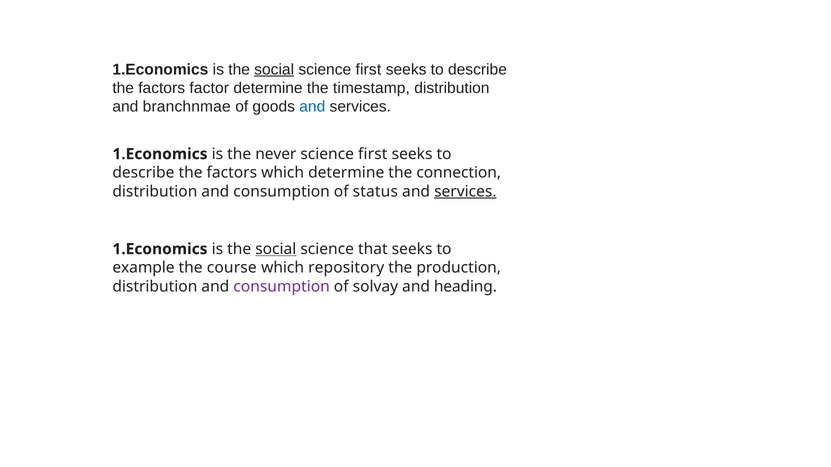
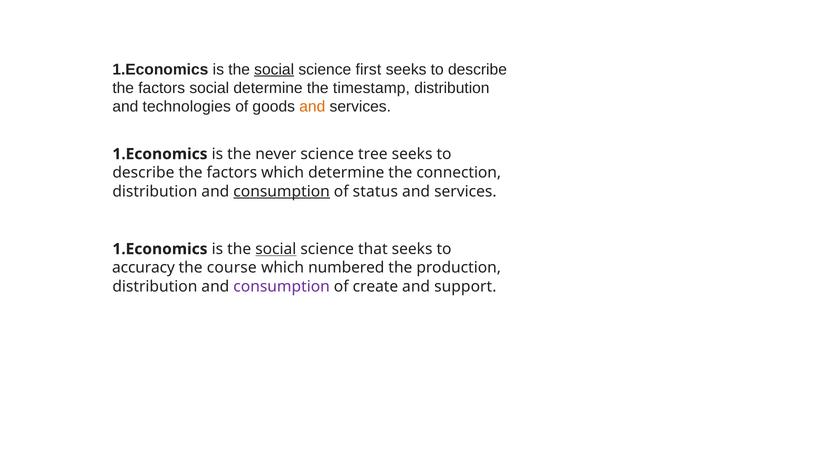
factors factor: factor -> social
branchnmae: branchnmae -> technologies
and at (312, 107) colour: blue -> orange
first at (373, 154): first -> tree
consumption at (282, 192) underline: none -> present
services at (465, 192) underline: present -> none
example: example -> accuracy
repository: repository -> numbered
solvay: solvay -> create
heading: heading -> support
